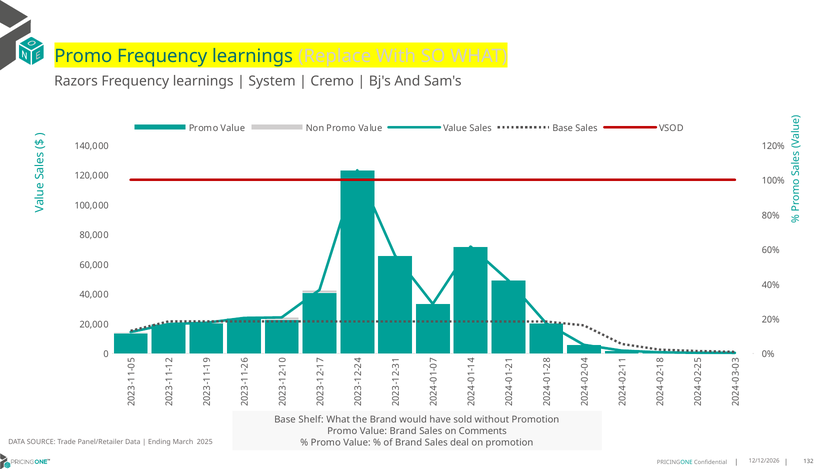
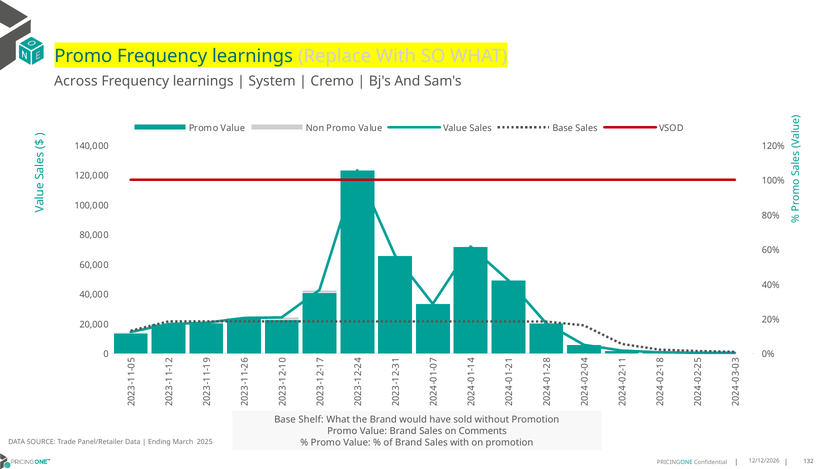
Razors: Razors -> Across
Sales deal: deal -> with
